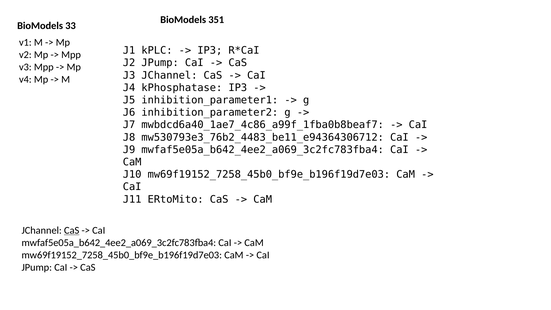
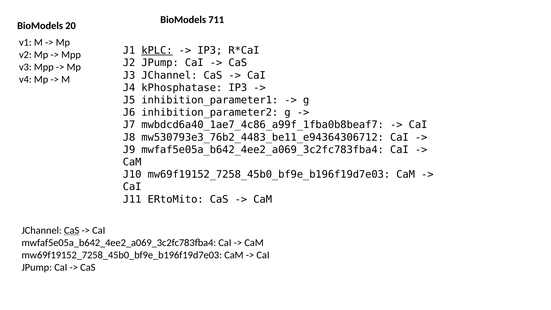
351: 351 -> 711
33: 33 -> 20
kPLC underline: none -> present
